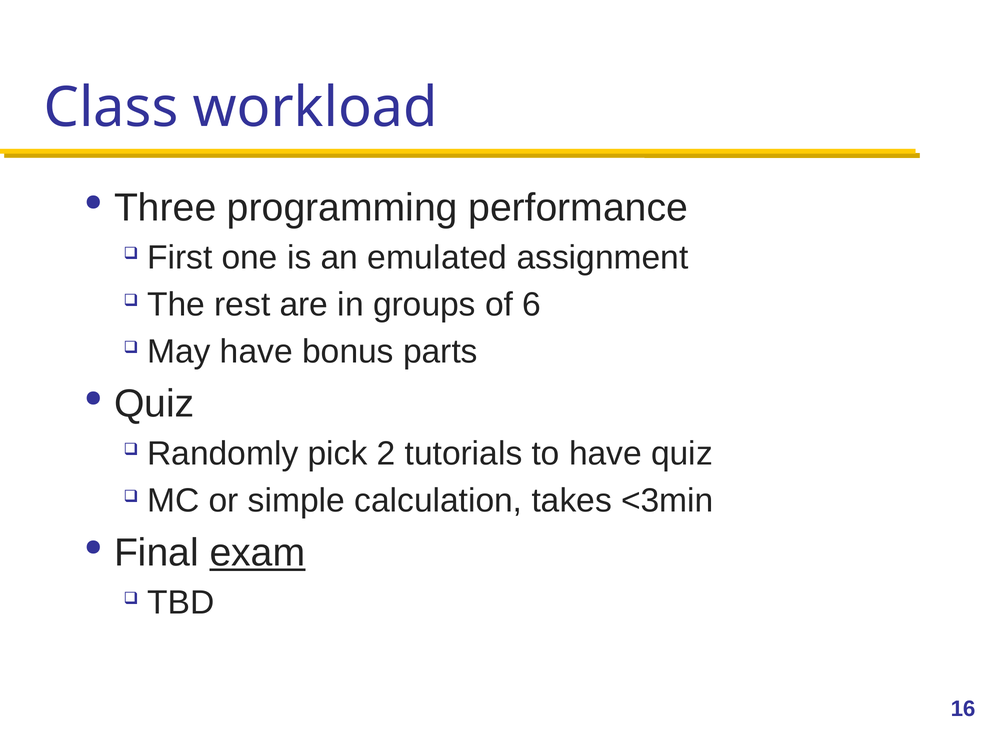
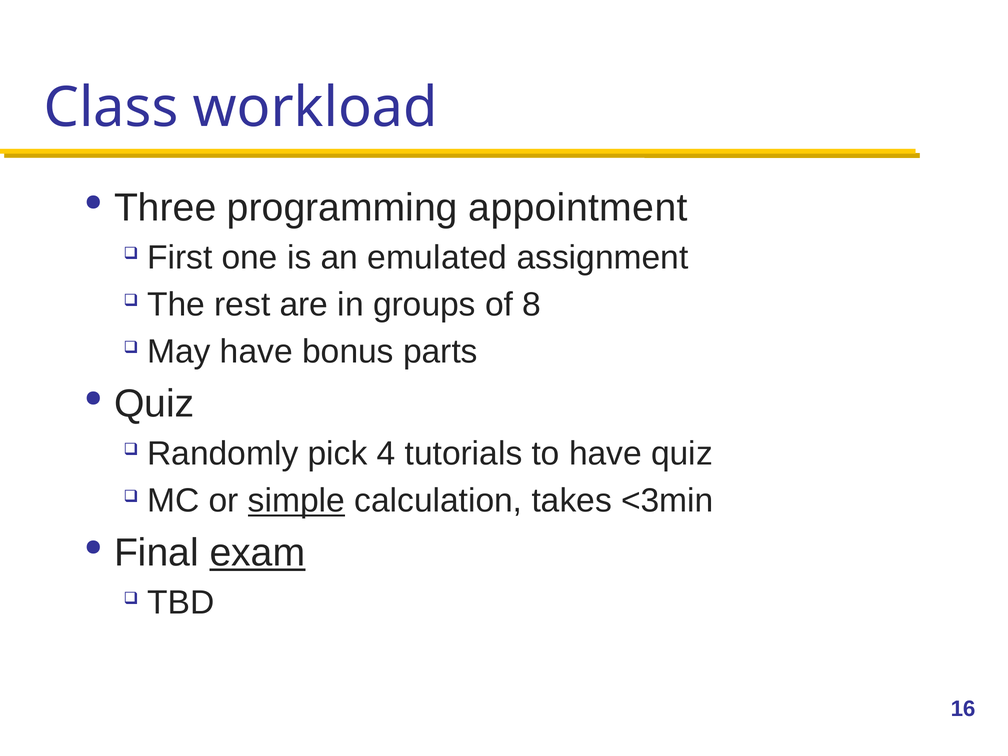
performance: performance -> appointment
6: 6 -> 8
2: 2 -> 4
simple underline: none -> present
